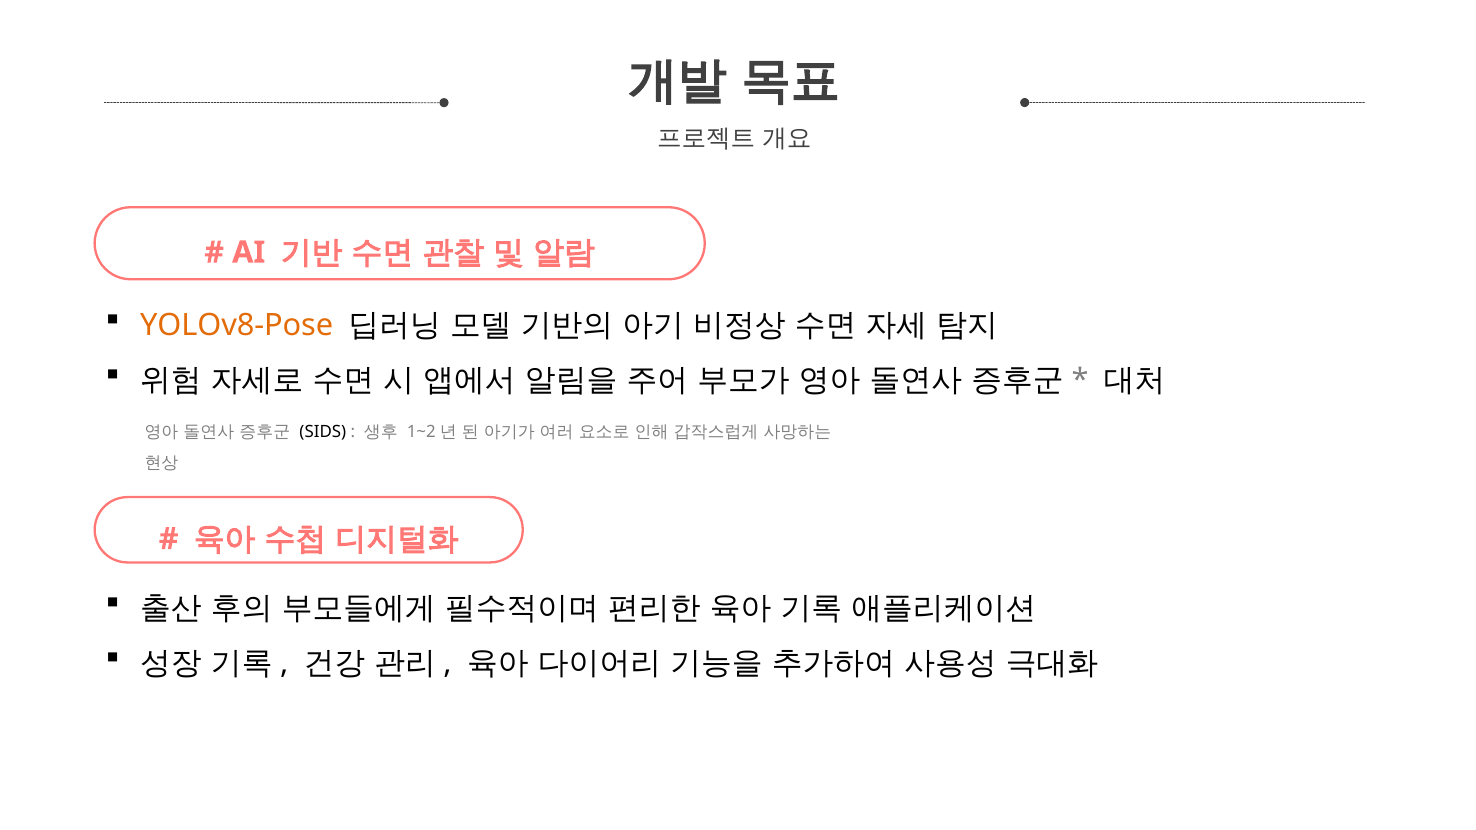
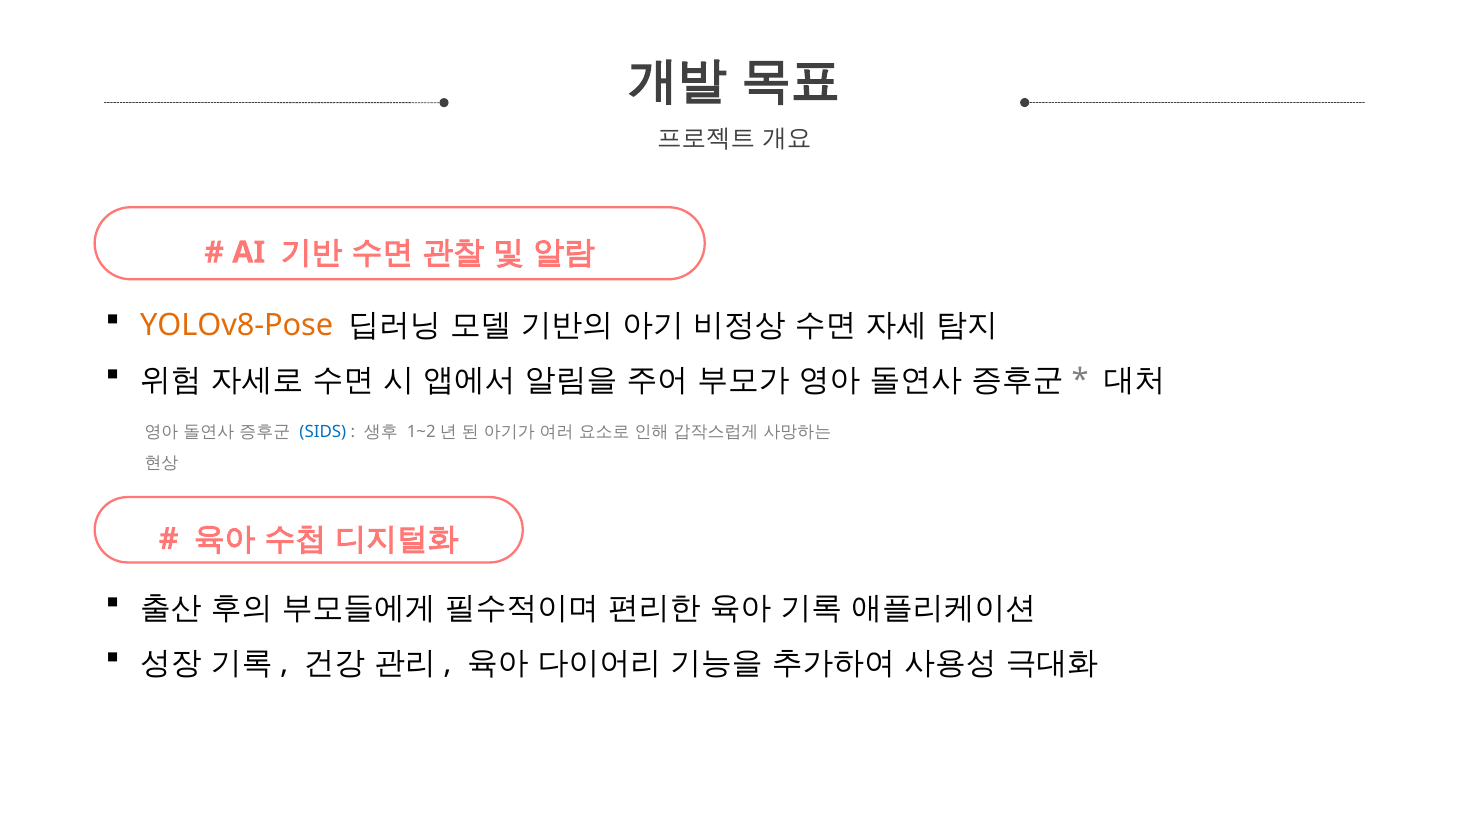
SIDS colour: black -> blue
